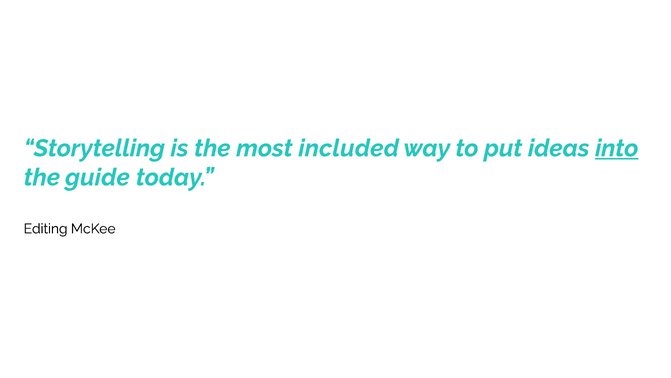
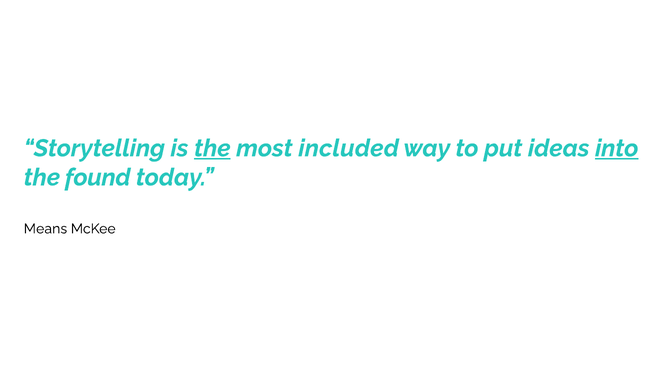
the at (212, 148) underline: none -> present
guide: guide -> found
Editing: Editing -> Means
